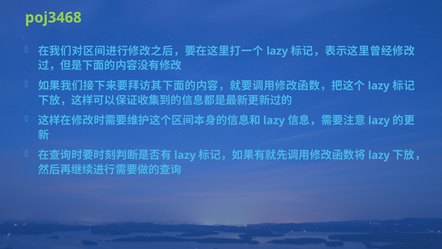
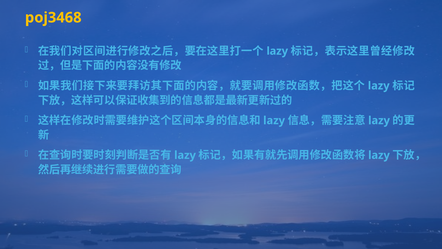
poj3468 colour: light green -> yellow
